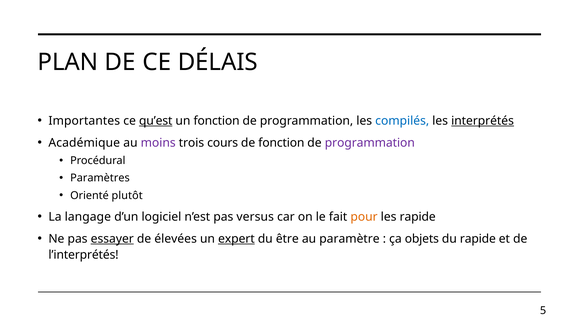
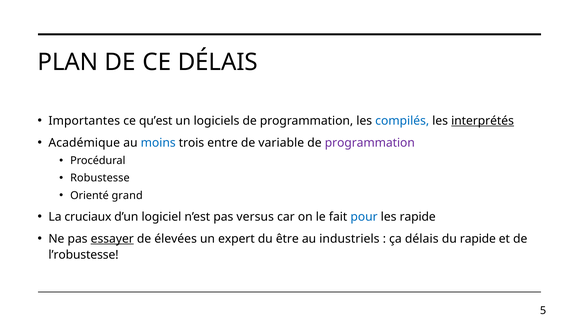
qu’est underline: present -> none
un fonction: fonction -> logiciels
moins colour: purple -> blue
cours: cours -> entre
de fonction: fonction -> variable
Paramètres: Paramètres -> Robustesse
plutôt: plutôt -> grand
langage: langage -> cruciaux
pour colour: orange -> blue
expert underline: present -> none
paramètre: paramètre -> industriels
ça objets: objets -> délais
l’interprétés: l’interprétés -> l’robustesse
